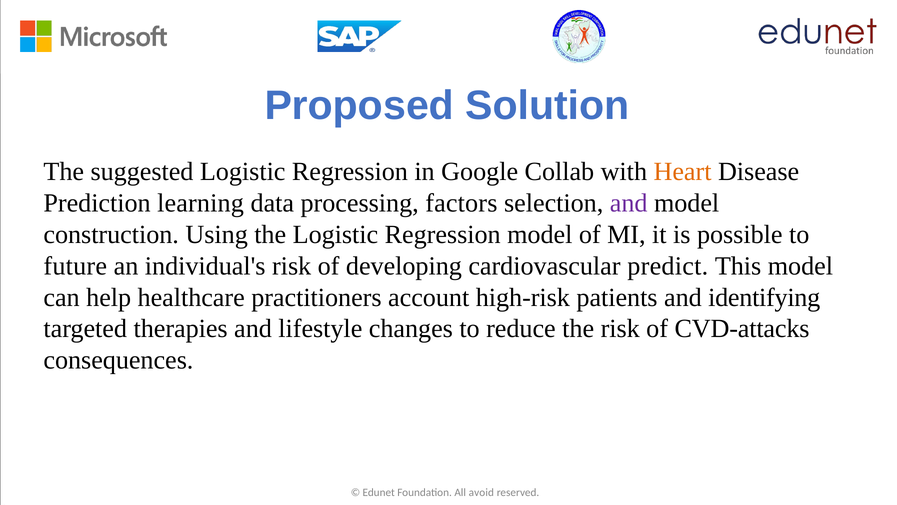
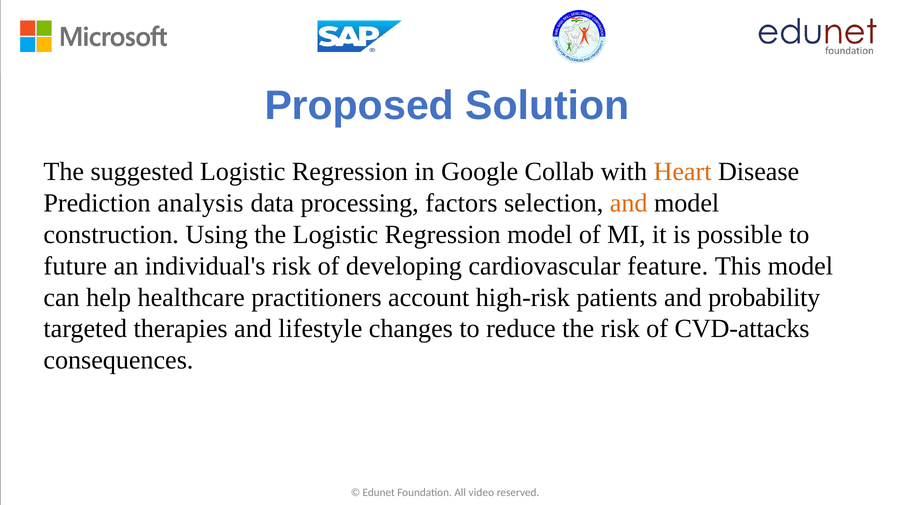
learning: learning -> analysis
and at (629, 203) colour: purple -> orange
predict: predict -> feature
identifying: identifying -> probability
avoid: avoid -> video
